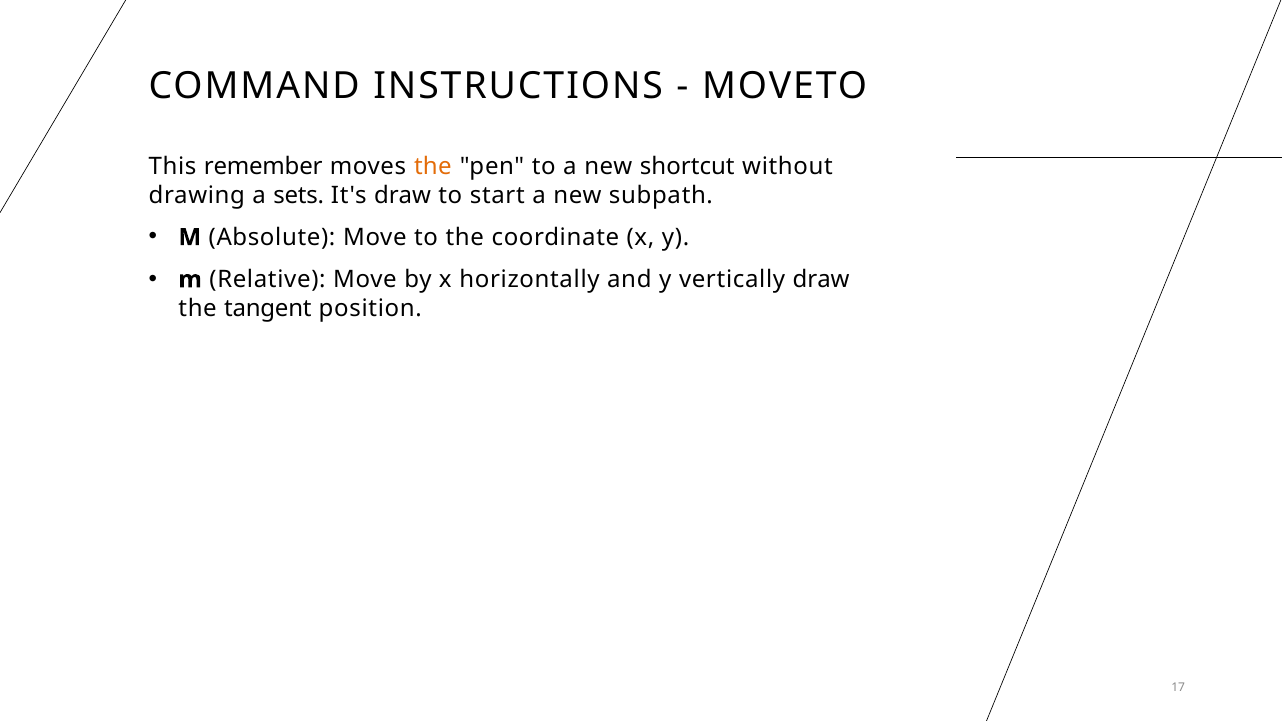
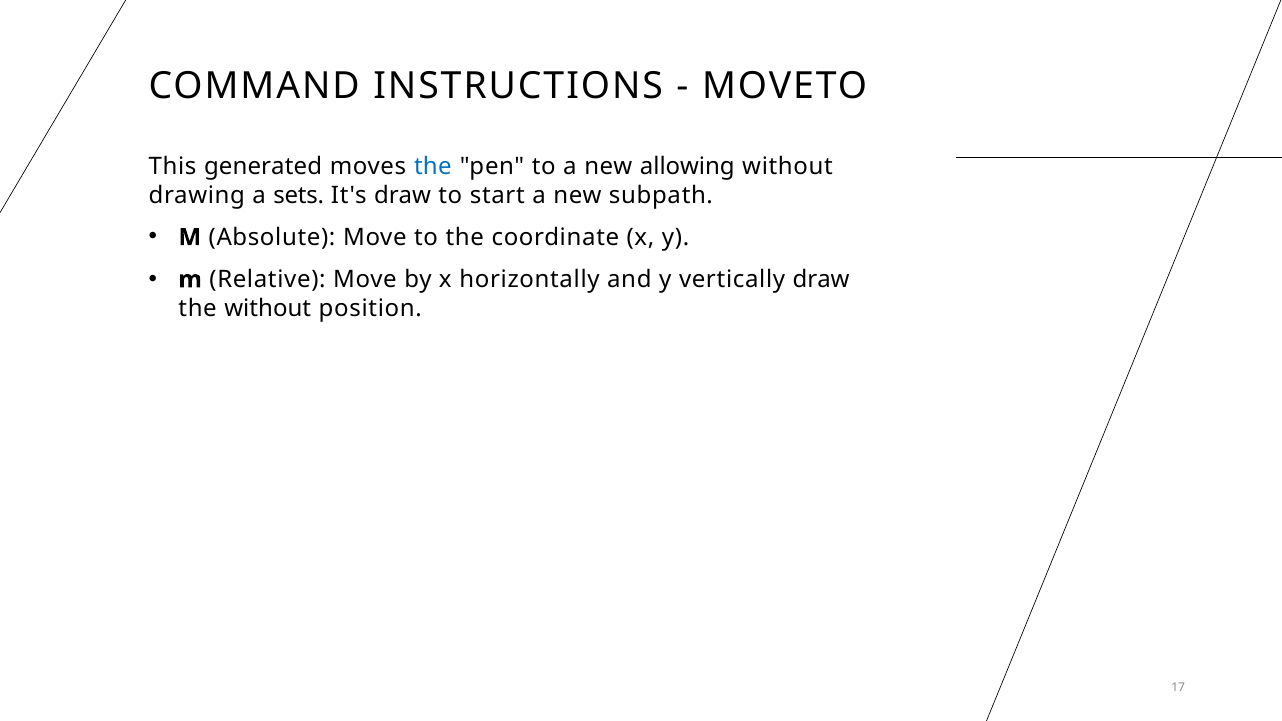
remember: remember -> generated
the at (433, 166) colour: orange -> blue
shortcut: shortcut -> allowing
the tangent: tangent -> without
